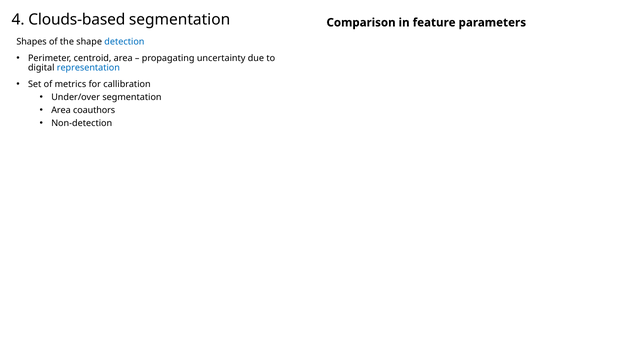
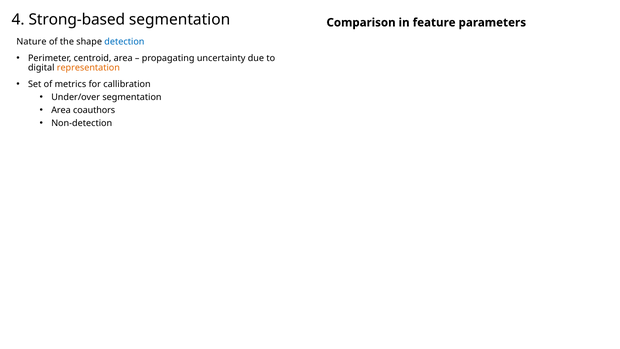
Clouds-based: Clouds-based -> Strong-based
Shapes: Shapes -> Nature
representation colour: blue -> orange
